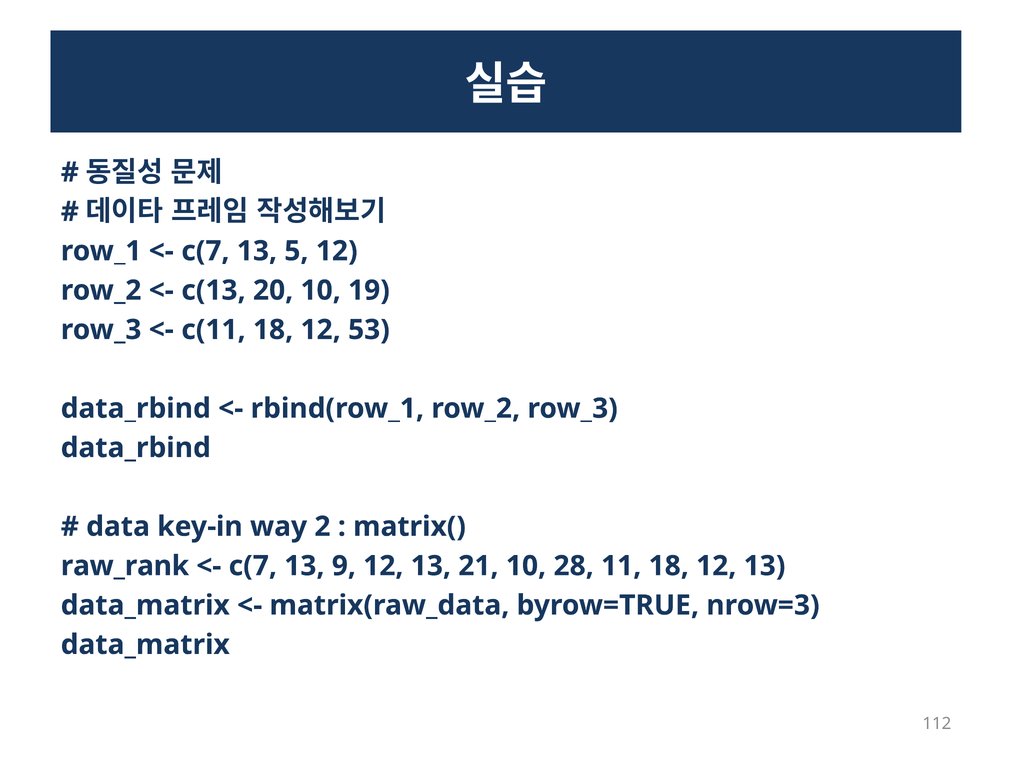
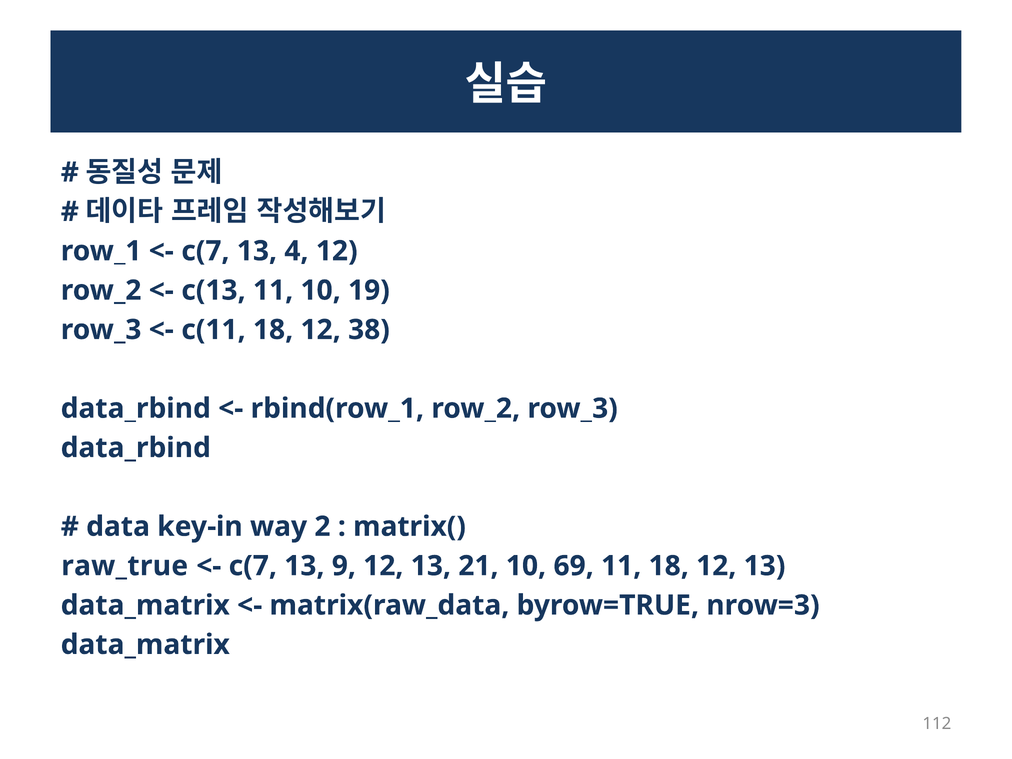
5: 5 -> 4
c(13 20: 20 -> 11
53: 53 -> 38
raw_rank: raw_rank -> raw_true
28: 28 -> 69
